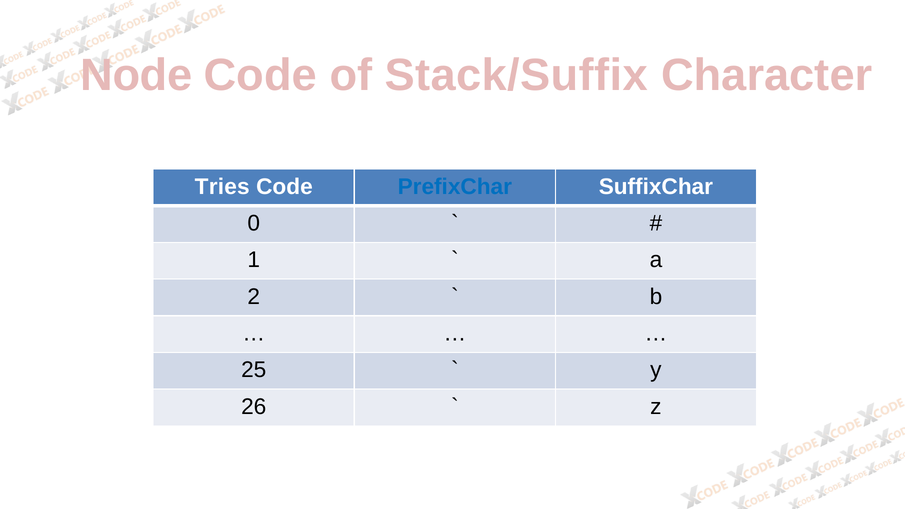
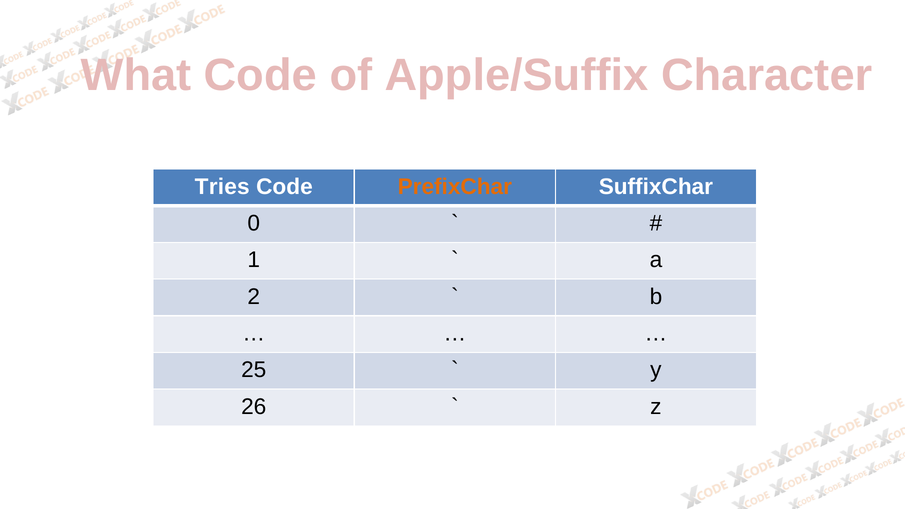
Node: Node -> What
Stack/Suffix: Stack/Suffix -> Apple/Suffix
PrefixChar colour: blue -> orange
